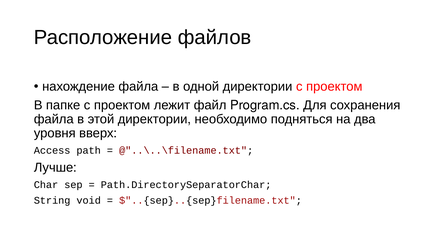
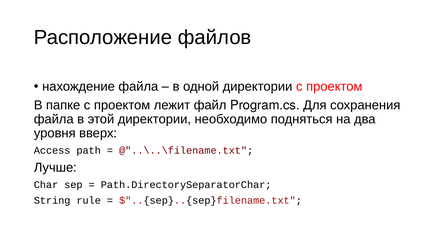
void: void -> rule
